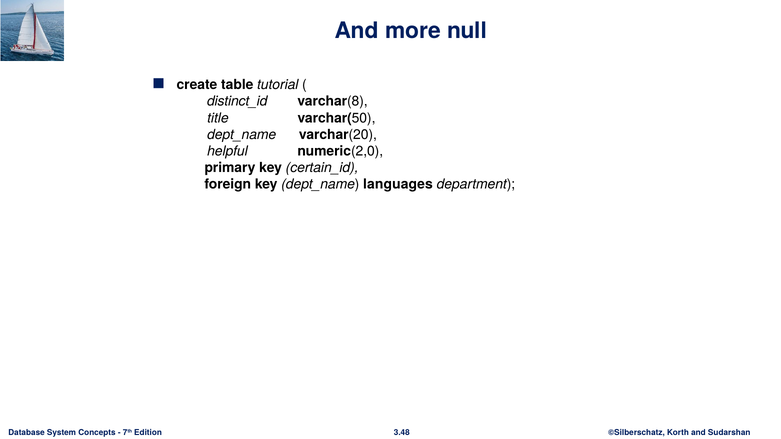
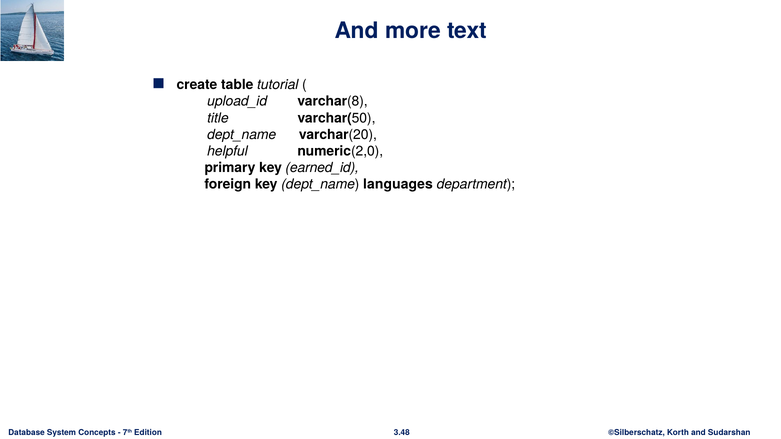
null: null -> text
distinct_id: distinct_id -> upload_id
certain_id: certain_id -> earned_id
